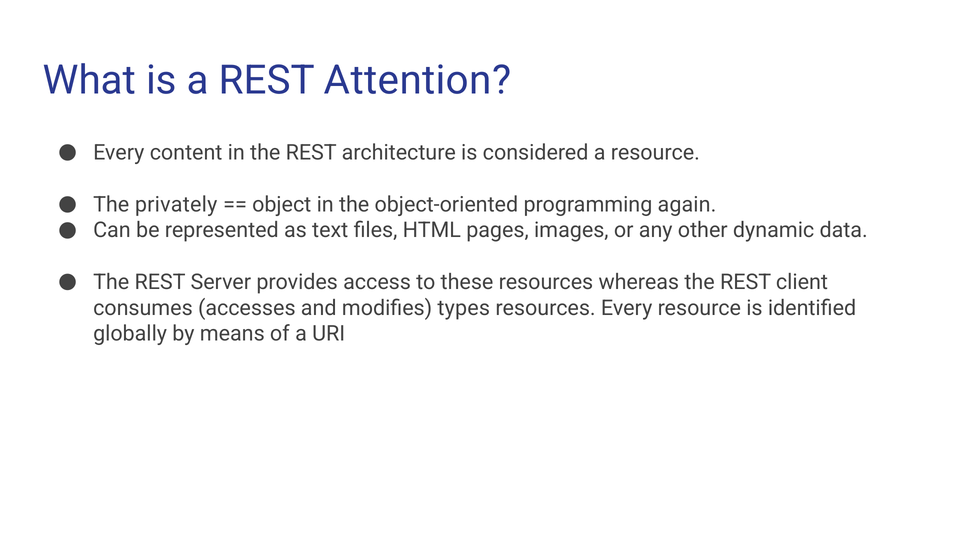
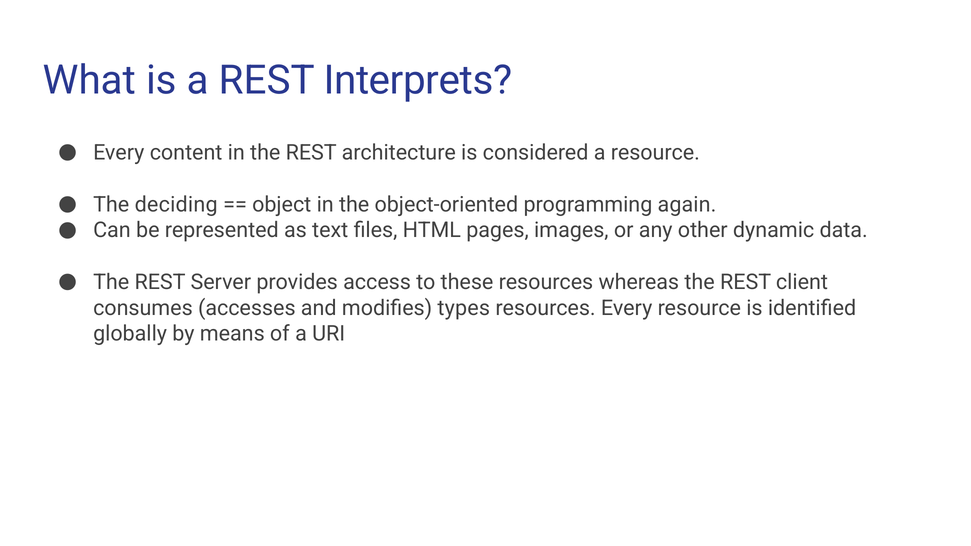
Attention: Attention -> Interprets
privately: privately -> deciding
